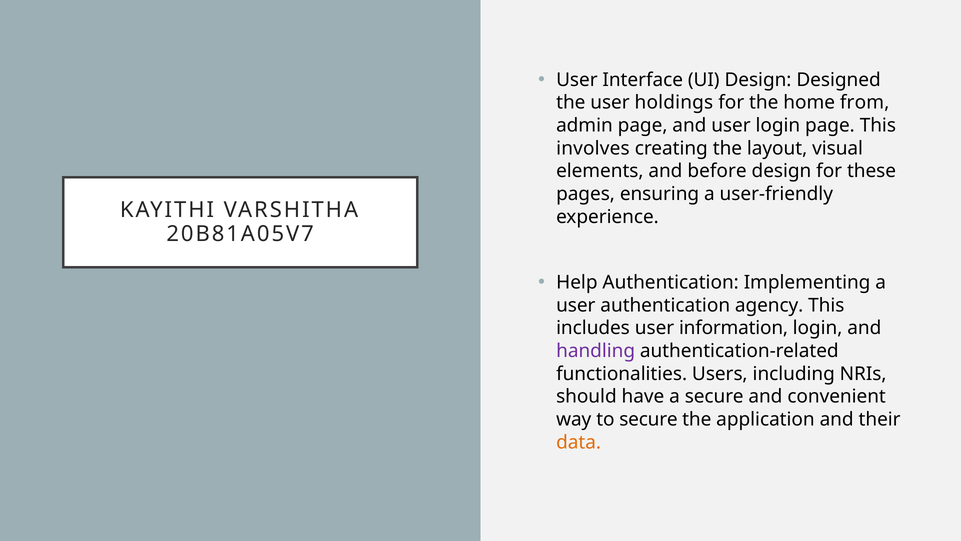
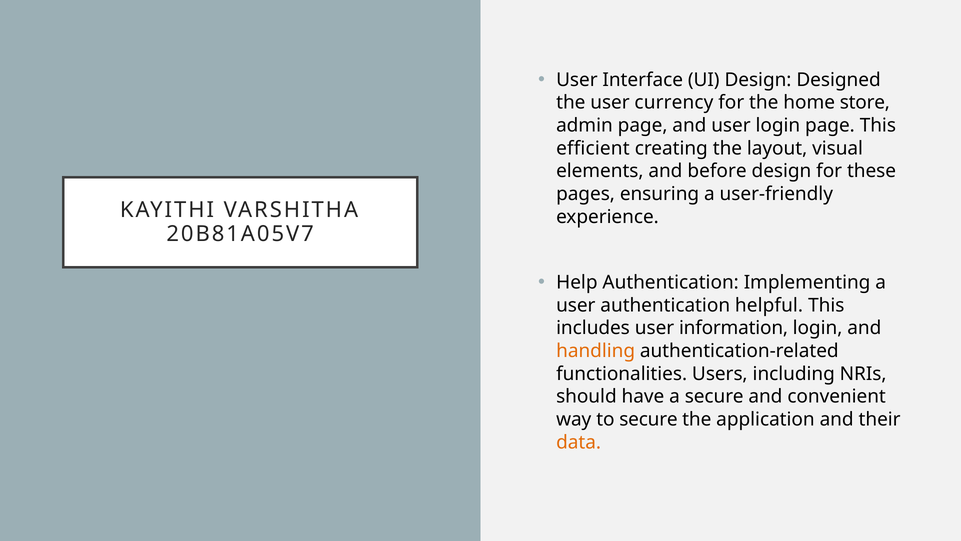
holdings: holdings -> currency
from: from -> store
involves: involves -> efficient
agency: agency -> helpful
handling colour: purple -> orange
